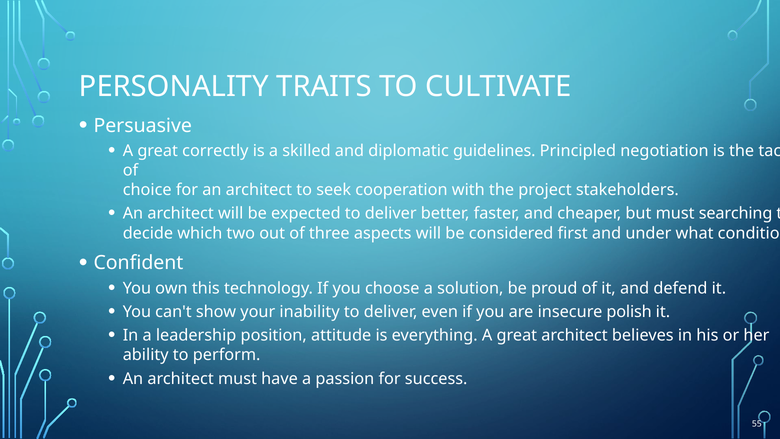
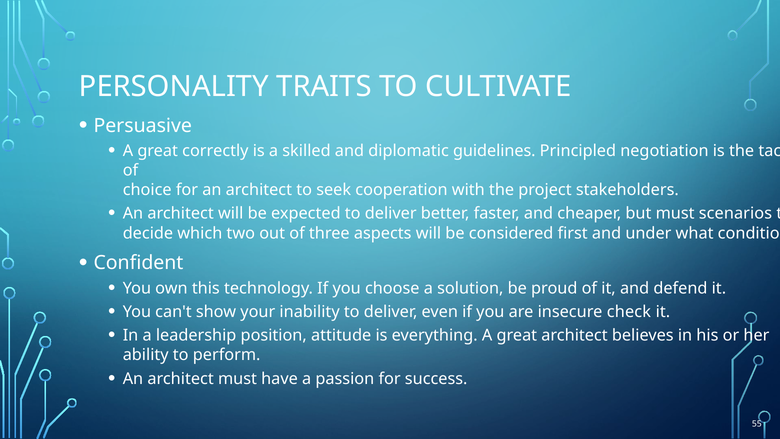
searching: searching -> scenarios
polish: polish -> check
